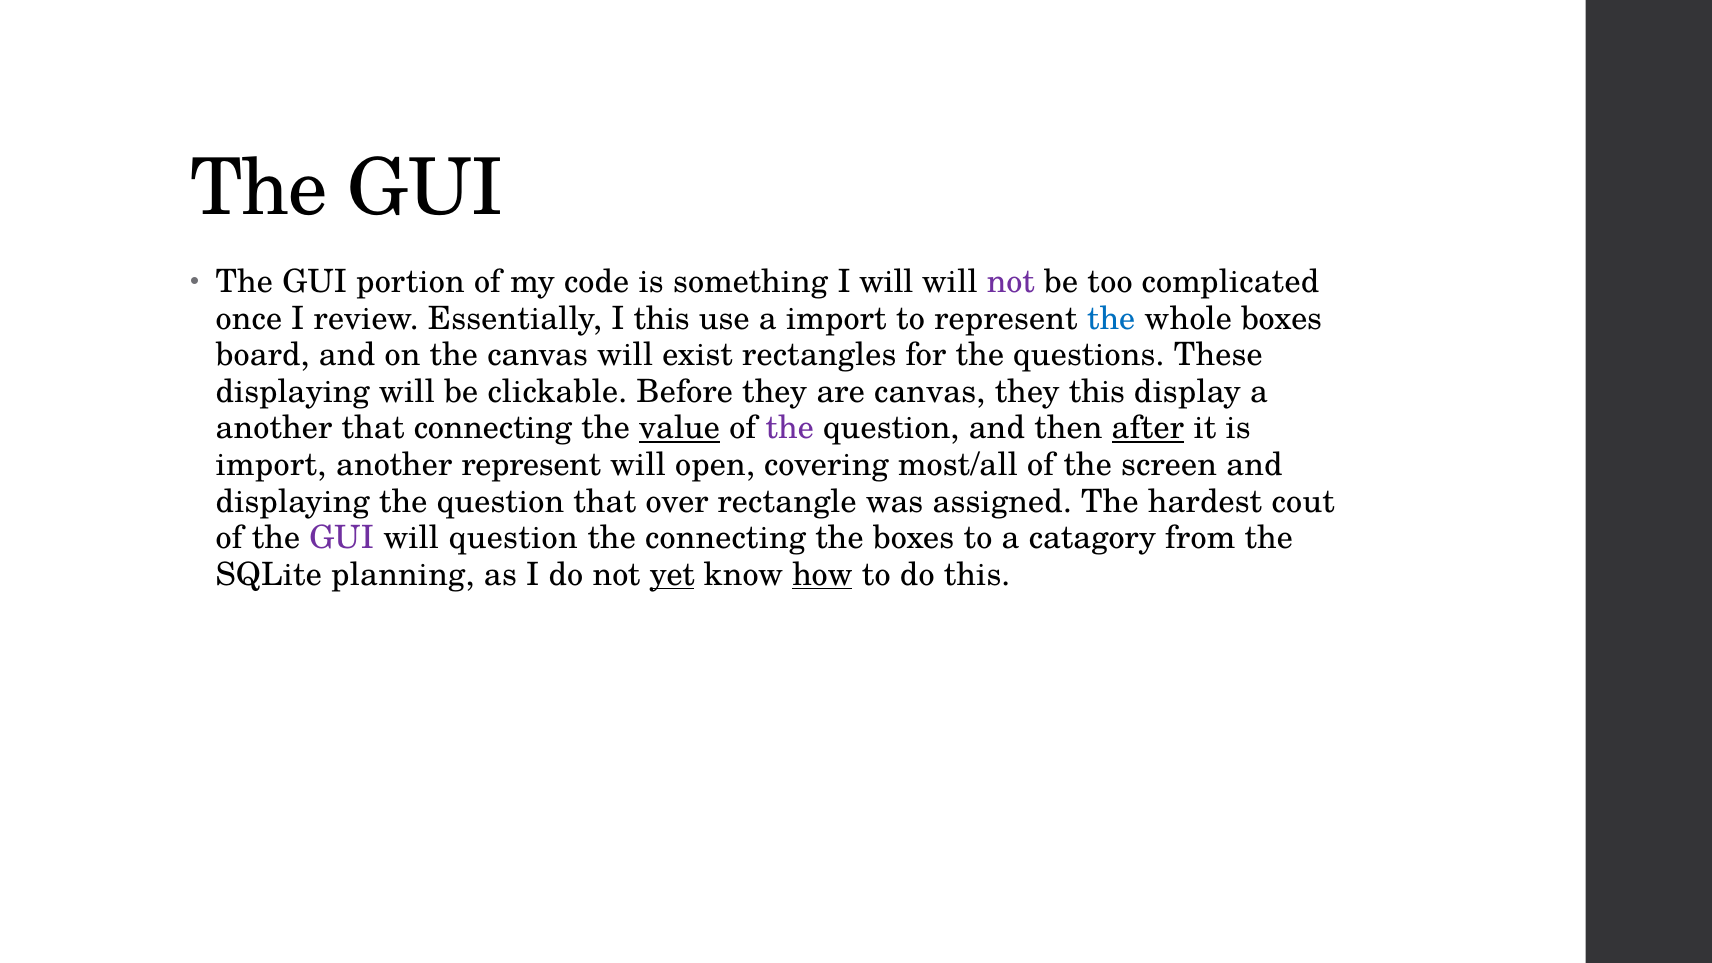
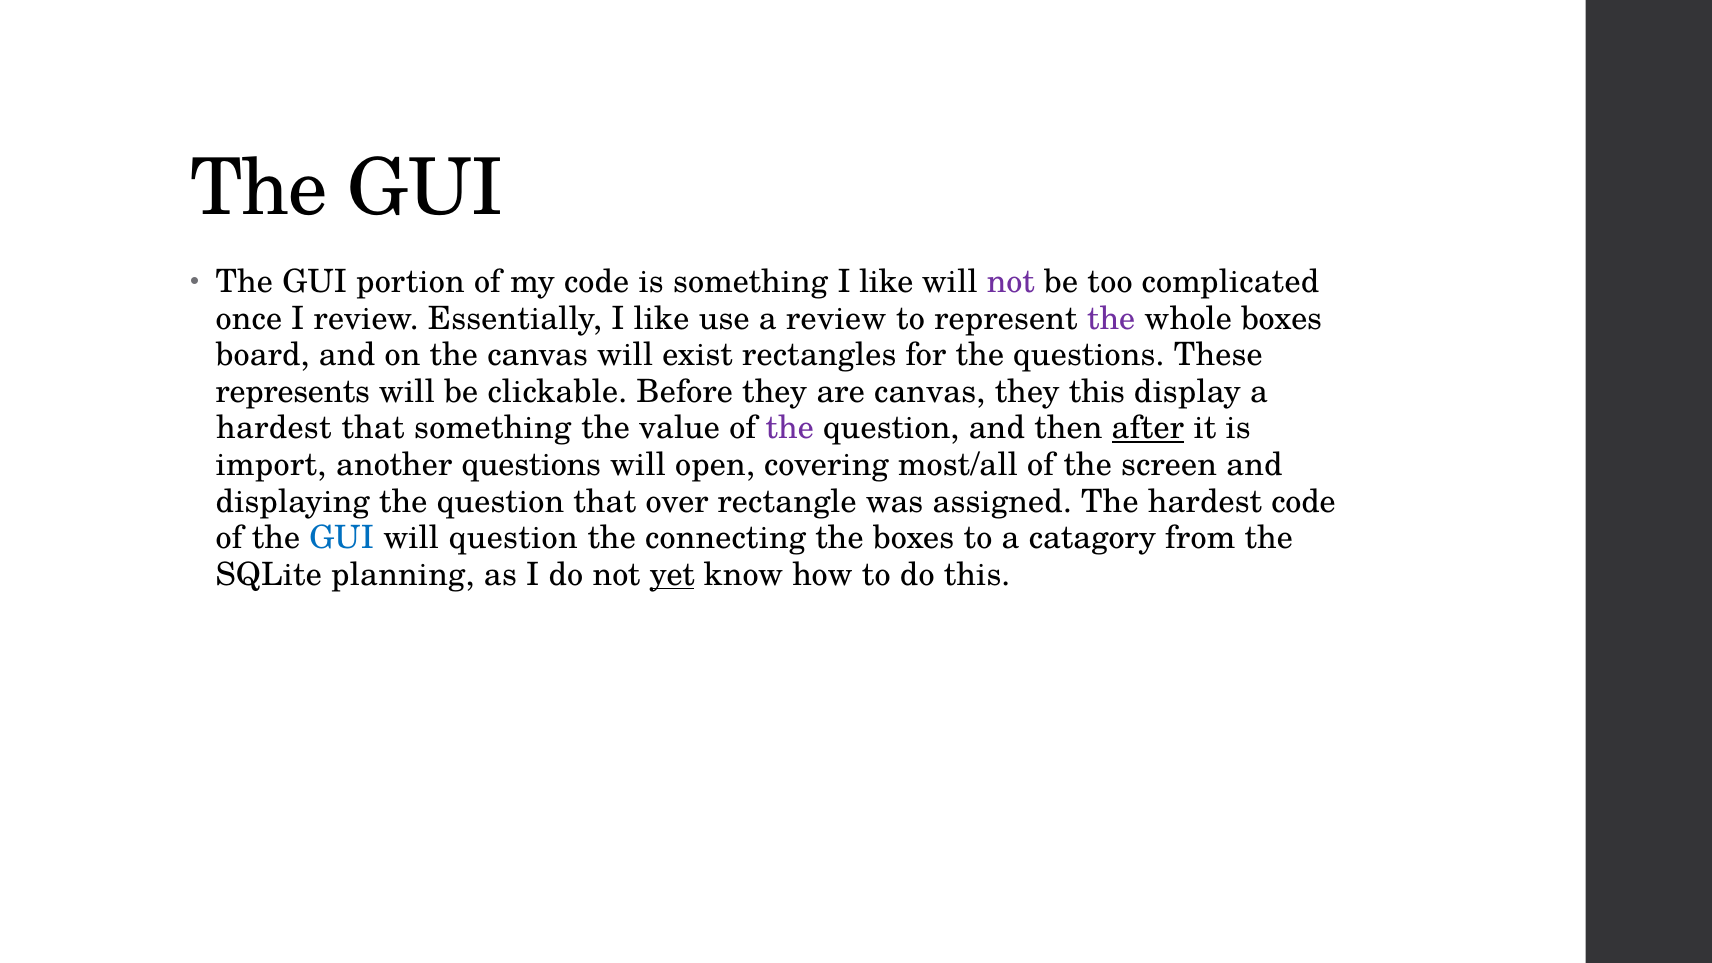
something I will: will -> like
Essentially I this: this -> like
a import: import -> review
the at (1111, 318) colour: blue -> purple
displaying at (293, 392): displaying -> represents
another at (274, 428): another -> hardest
that connecting: connecting -> something
value underline: present -> none
another represent: represent -> questions
hardest cout: cout -> code
GUI at (342, 538) colour: purple -> blue
how underline: present -> none
